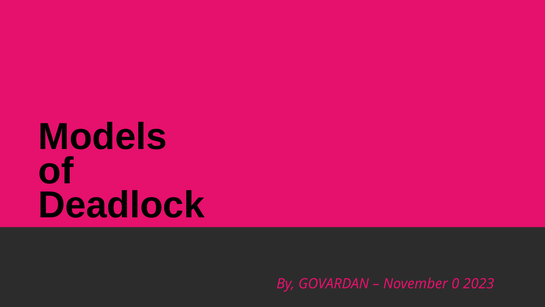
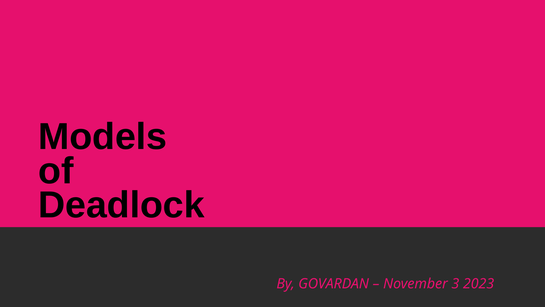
0: 0 -> 3
